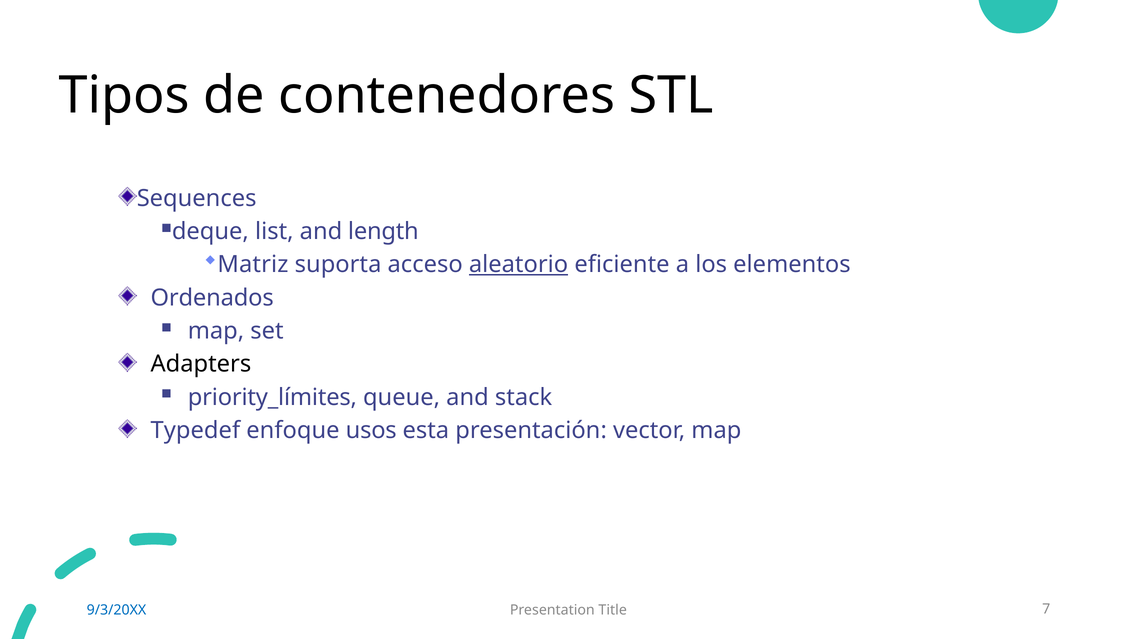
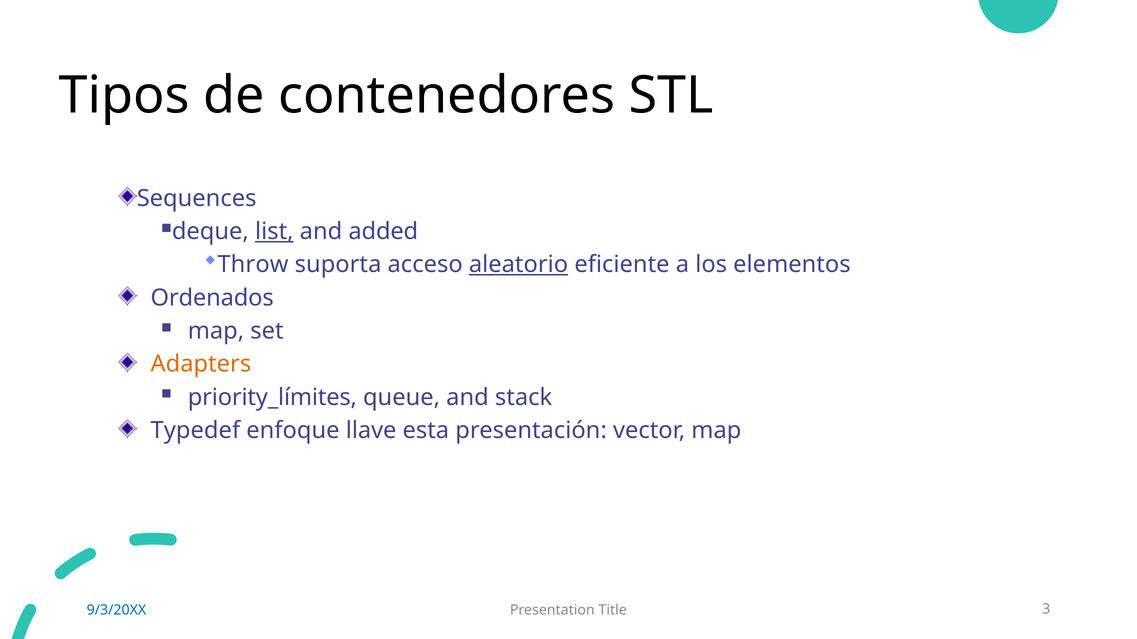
list underline: none -> present
length: length -> added
Matriz: Matriz -> Throw
Adapters colour: black -> orange
usos: usos -> llave
7: 7 -> 3
